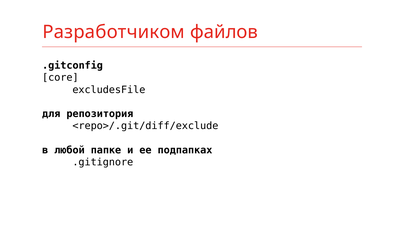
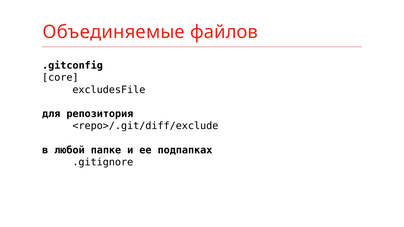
Разработчиком: Разработчиком -> Объединяемые
